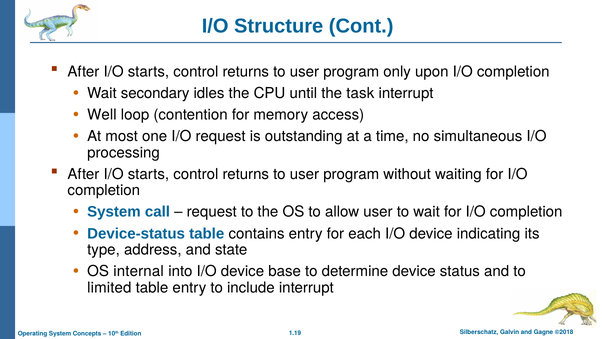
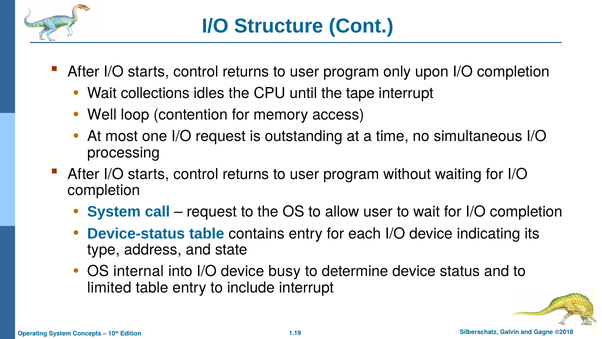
secondary: secondary -> collections
task: task -> tape
base: base -> busy
